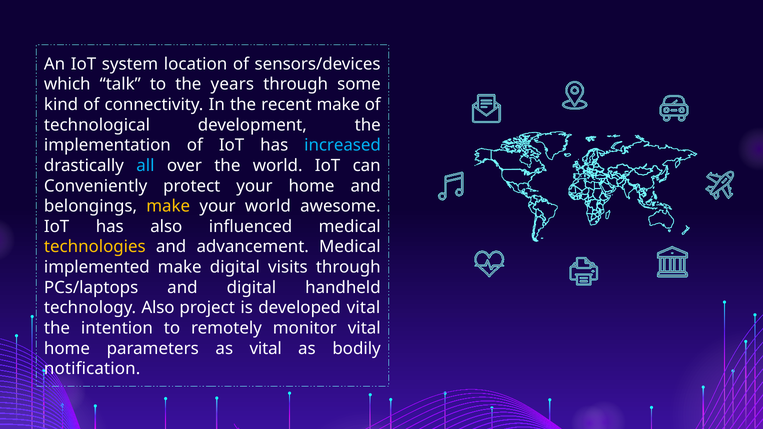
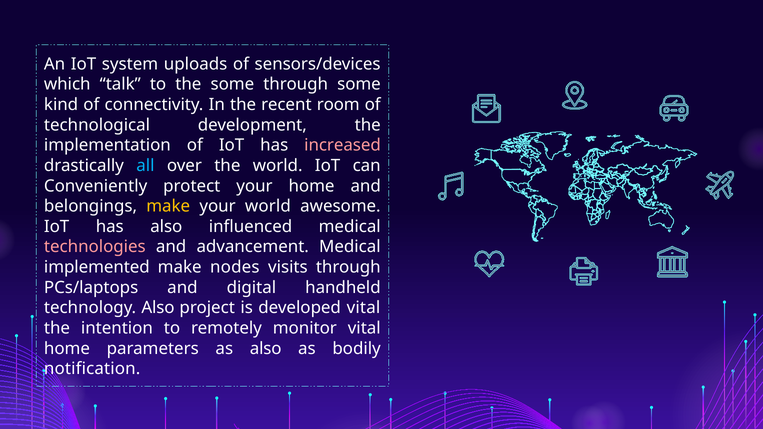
location: location -> uploads
the years: years -> some
recent make: make -> room
increased colour: light blue -> pink
technologies colour: yellow -> pink
make digital: digital -> nodes
as vital: vital -> also
